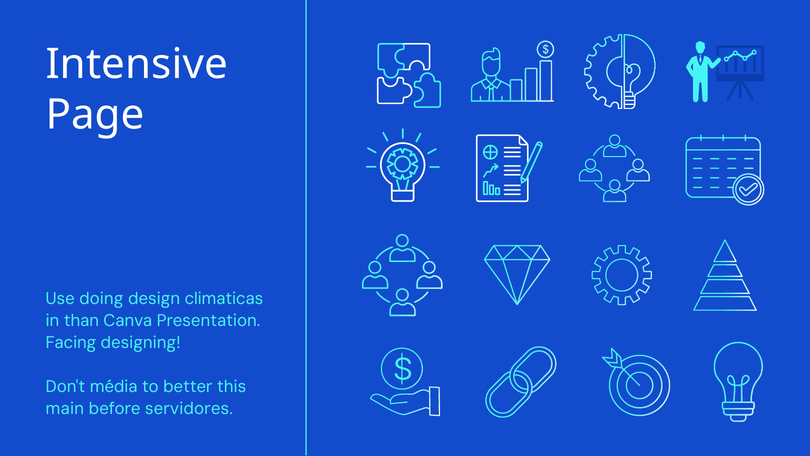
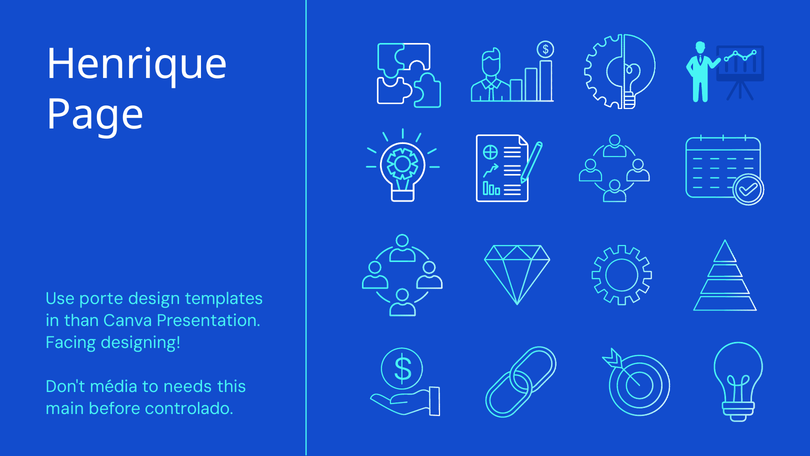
Intensive: Intensive -> Henrique
doing: doing -> porte
climaticas: climaticas -> templates
better: better -> needs
servidores: servidores -> controlado
